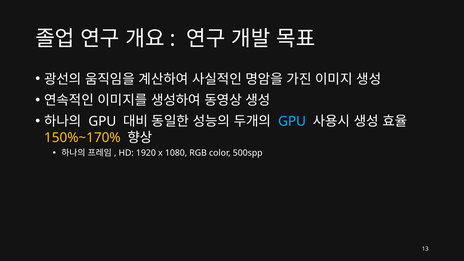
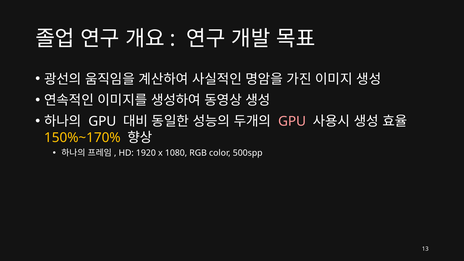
GPU at (292, 121) colour: light blue -> pink
